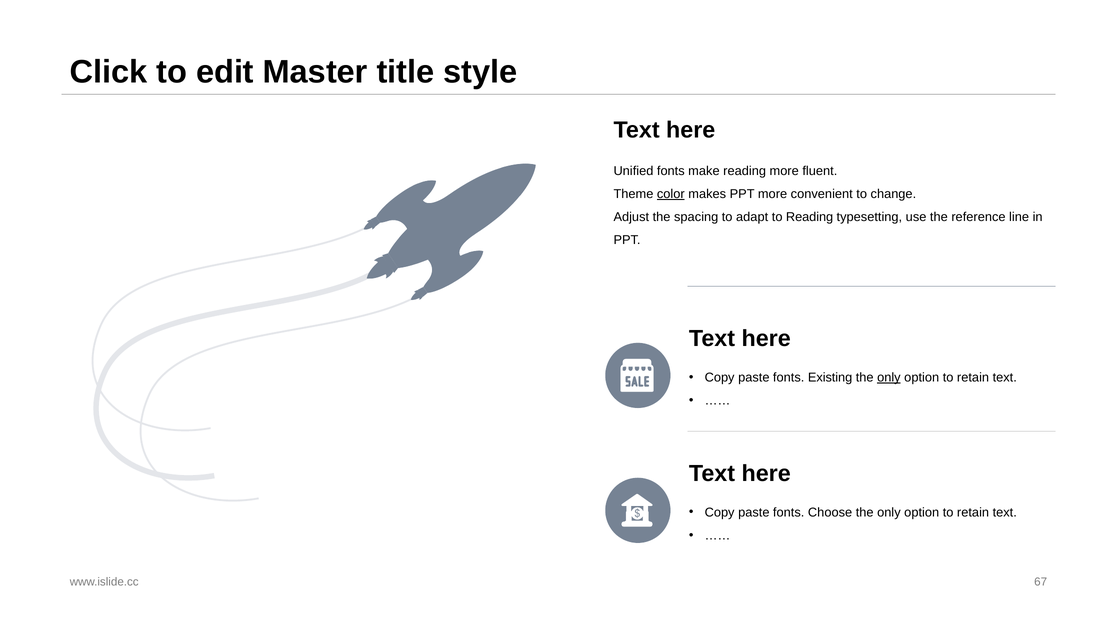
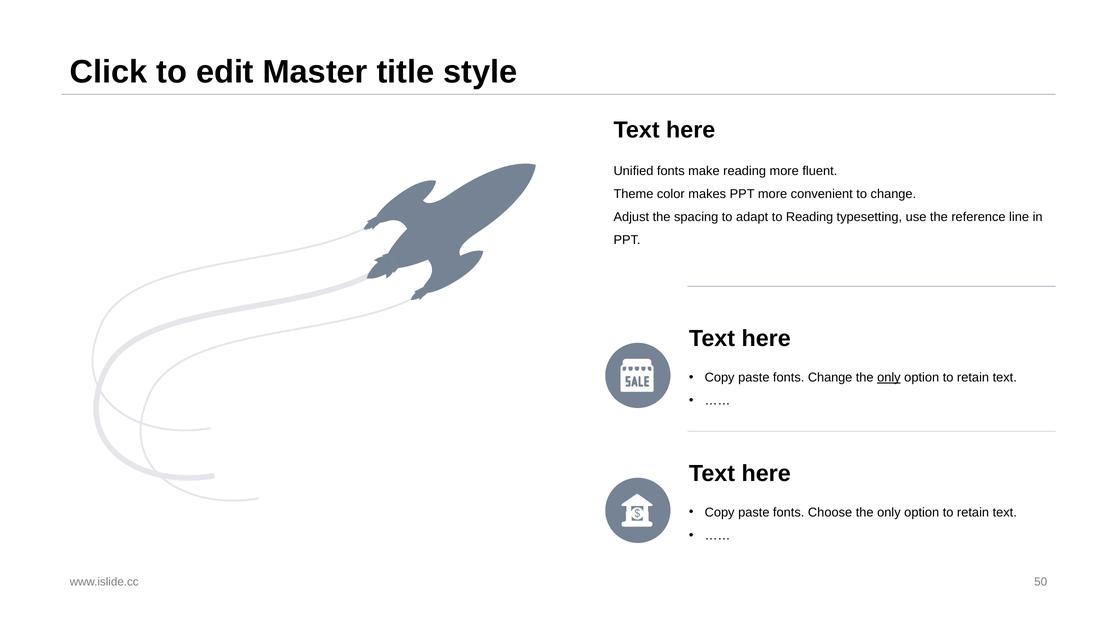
color underline: present -> none
fonts Existing: Existing -> Change
67: 67 -> 50
